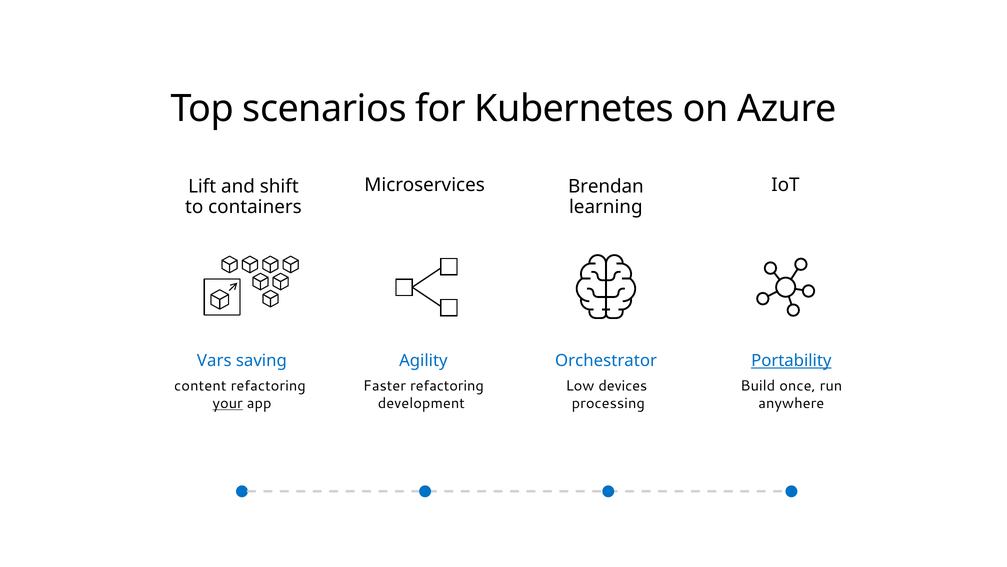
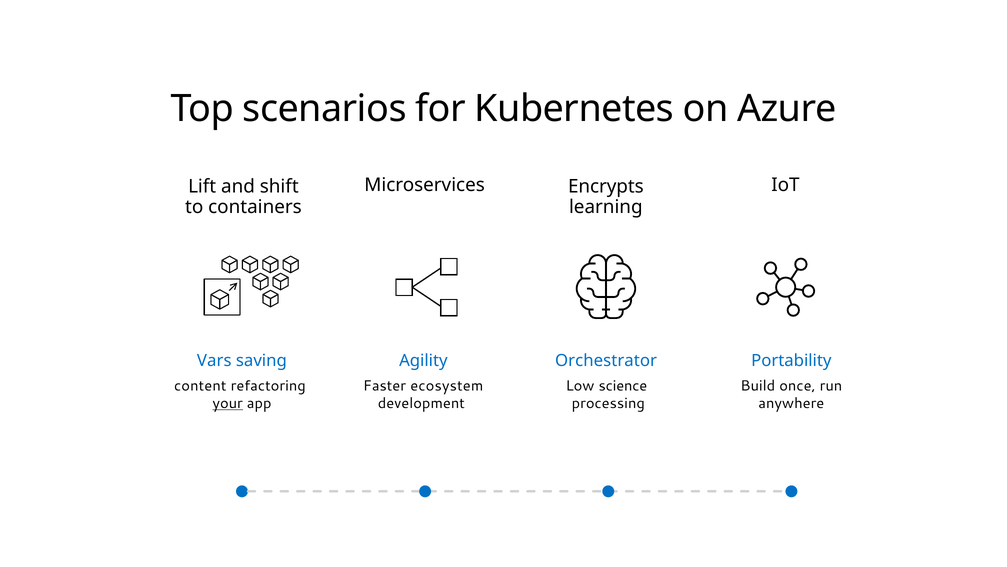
Brendan: Brendan -> Encrypts
Portability underline: present -> none
Faster refactoring: refactoring -> ecosystem
devices: devices -> science
